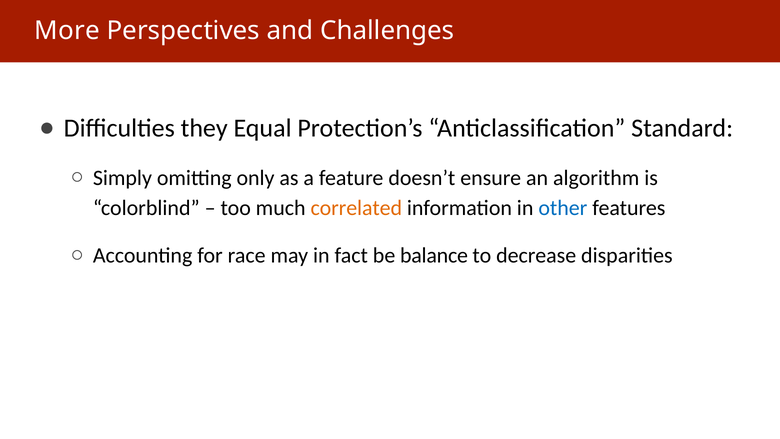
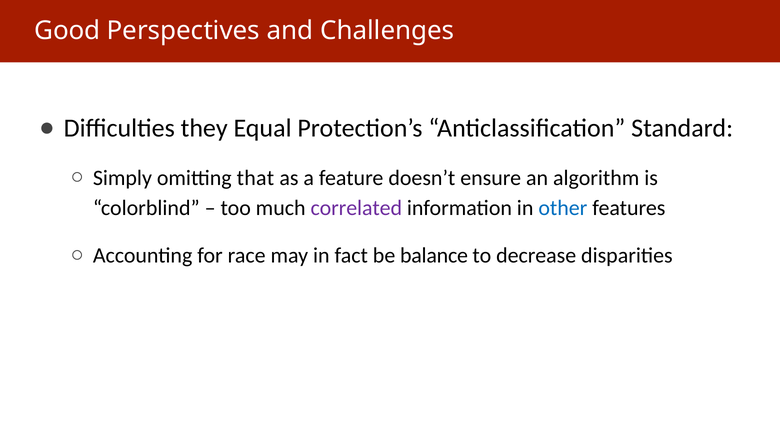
More: More -> Good
only: only -> that
correlated colour: orange -> purple
